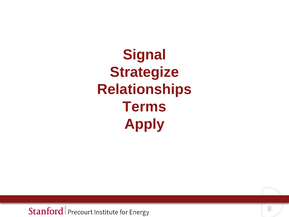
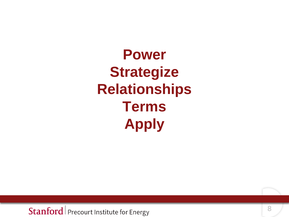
Signal: Signal -> Power
